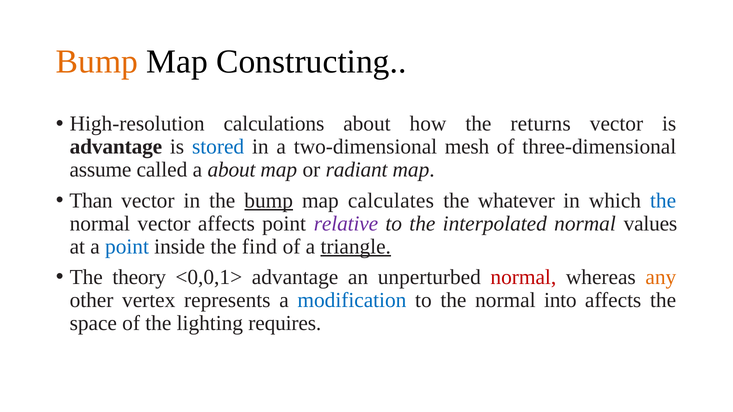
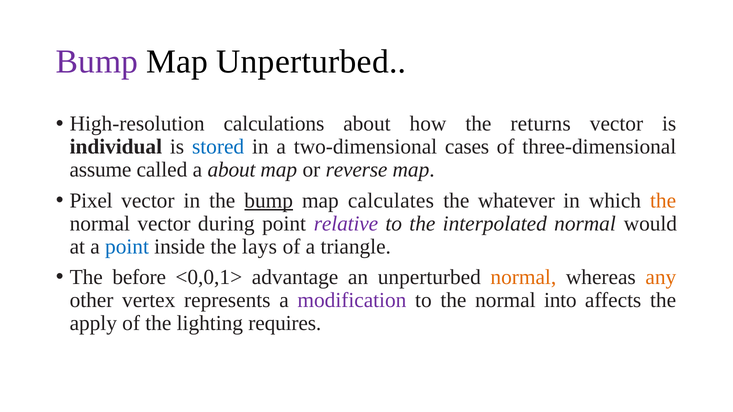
Bump at (97, 62) colour: orange -> purple
Map Constructing: Constructing -> Unperturbed
advantage at (116, 147): advantage -> individual
mesh: mesh -> cases
radiant: radiant -> reverse
Than: Than -> Pixel
the at (663, 201) colour: blue -> orange
vector affects: affects -> during
values: values -> would
find: find -> lays
triangle underline: present -> none
theory: theory -> before
normal at (523, 277) colour: red -> orange
modification colour: blue -> purple
space: space -> apply
